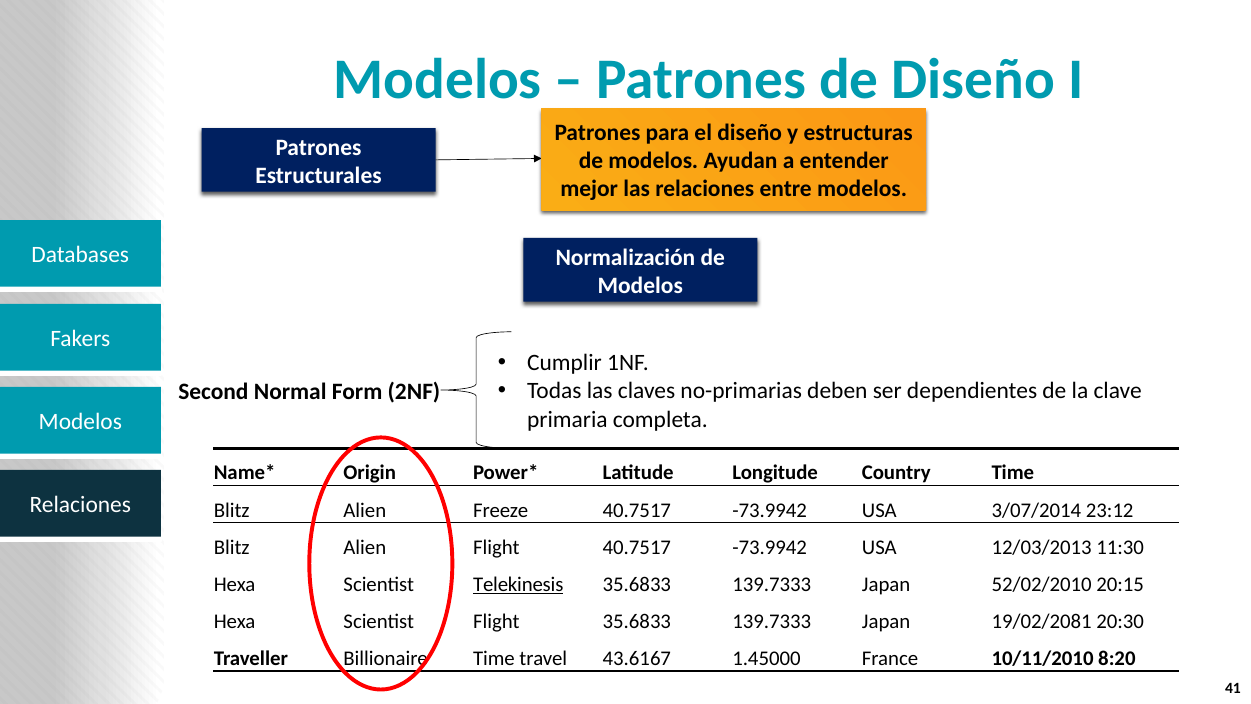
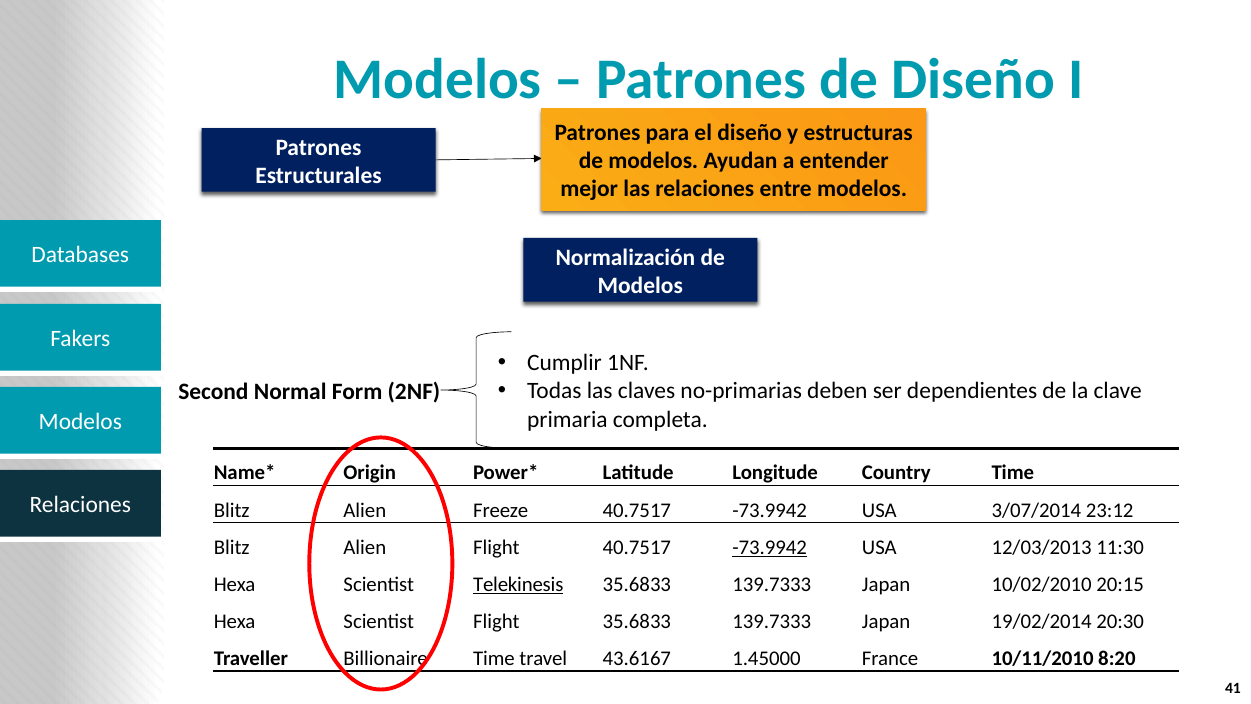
-73.9942 at (770, 547) underline: none -> present
52/02/2010: 52/02/2010 -> 10/02/2010
19/02/2081: 19/02/2081 -> 19/02/2014
